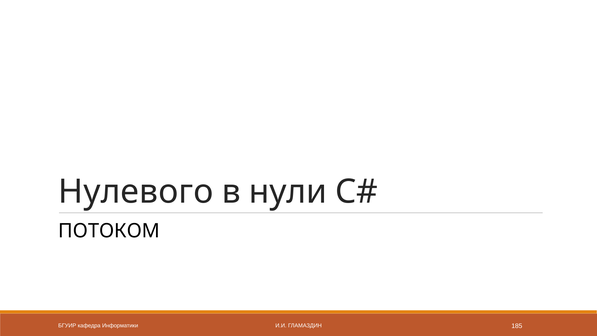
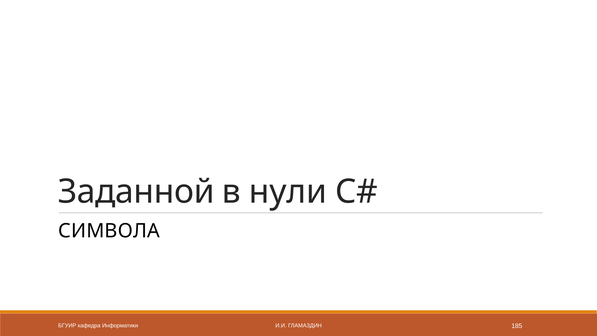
Нулевого: Нулевого -> Заданной
ПОТОКОМ: ПОТОКОМ -> СИМВОЛА
